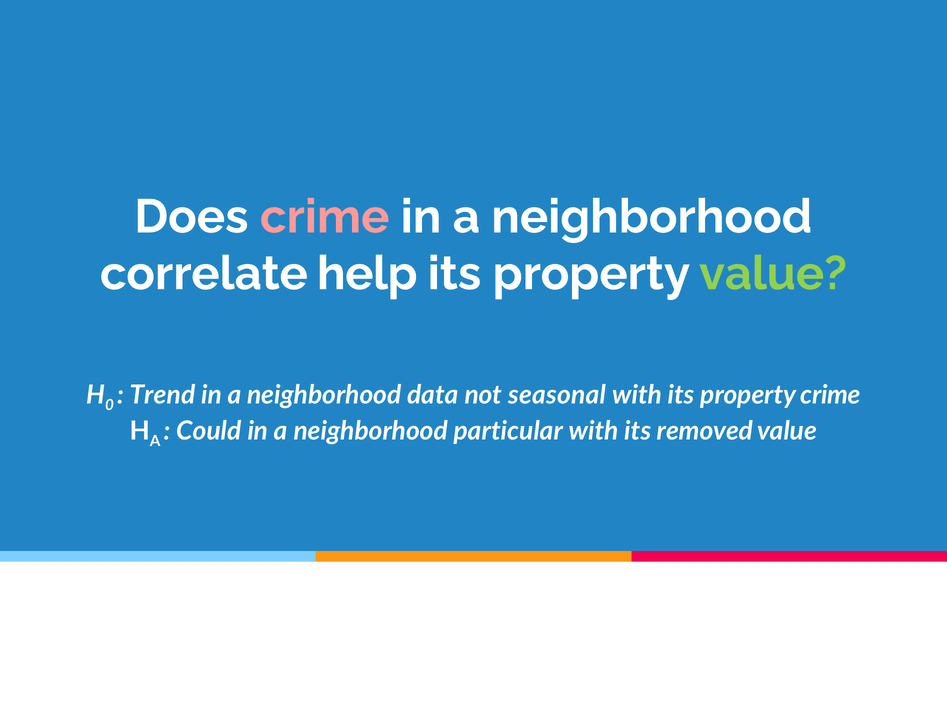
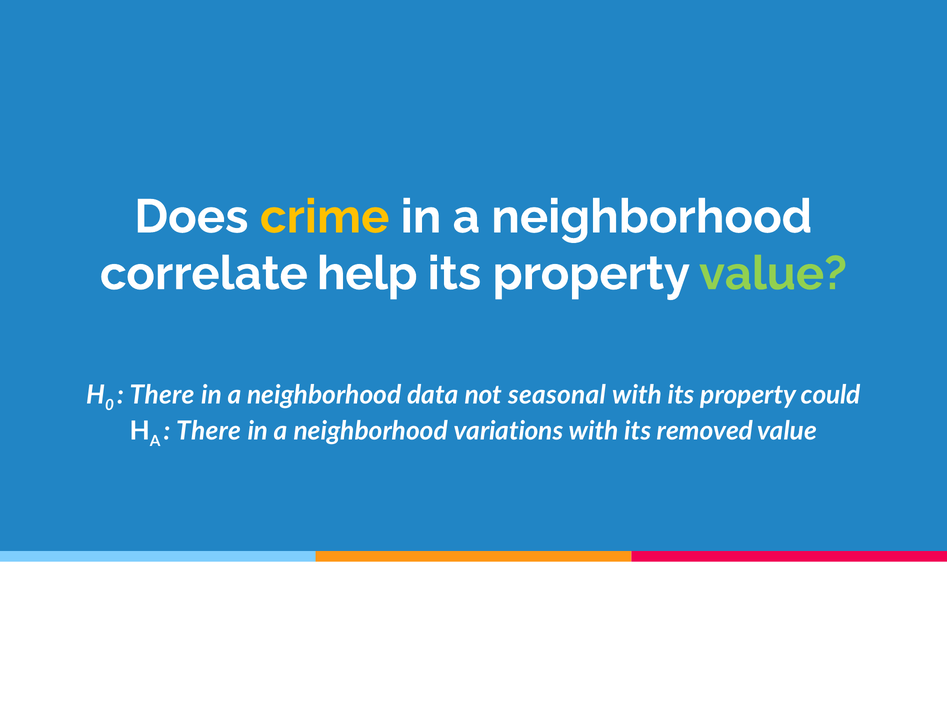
crime at (325, 217) colour: pink -> yellow
Trend at (162, 395): Trend -> There
property crime: crime -> could
Could at (209, 431): Could -> There
particular: particular -> variations
